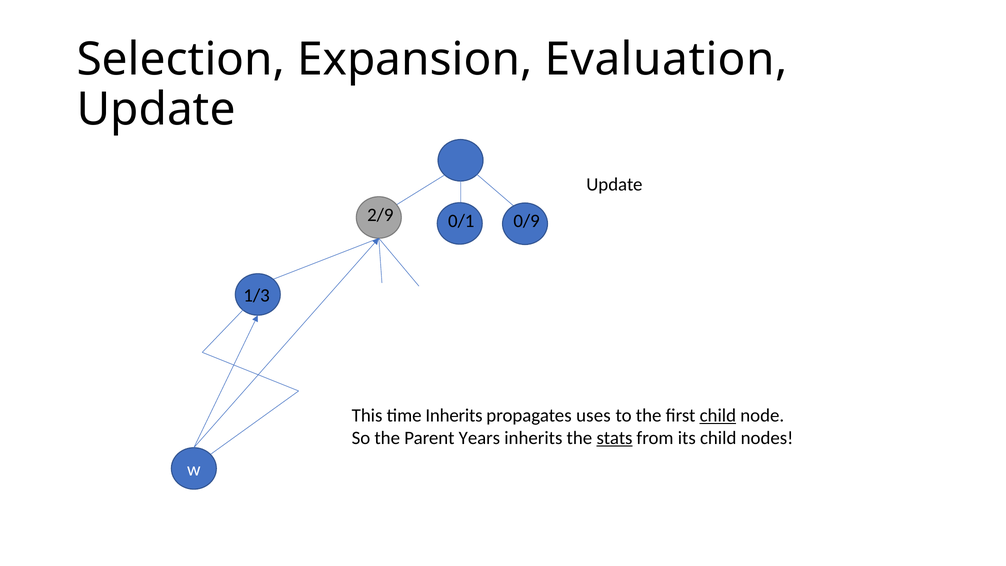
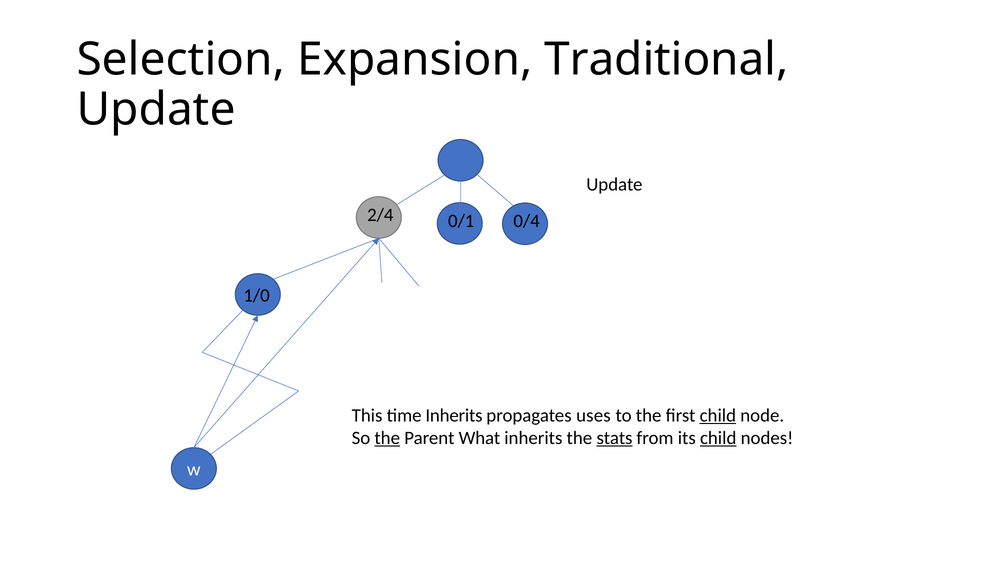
Evaluation: Evaluation -> Traditional
2/9: 2/9 -> 2/4
0/9: 0/9 -> 0/4
1/3: 1/3 -> 1/0
the at (387, 438) underline: none -> present
Years: Years -> What
child at (718, 438) underline: none -> present
